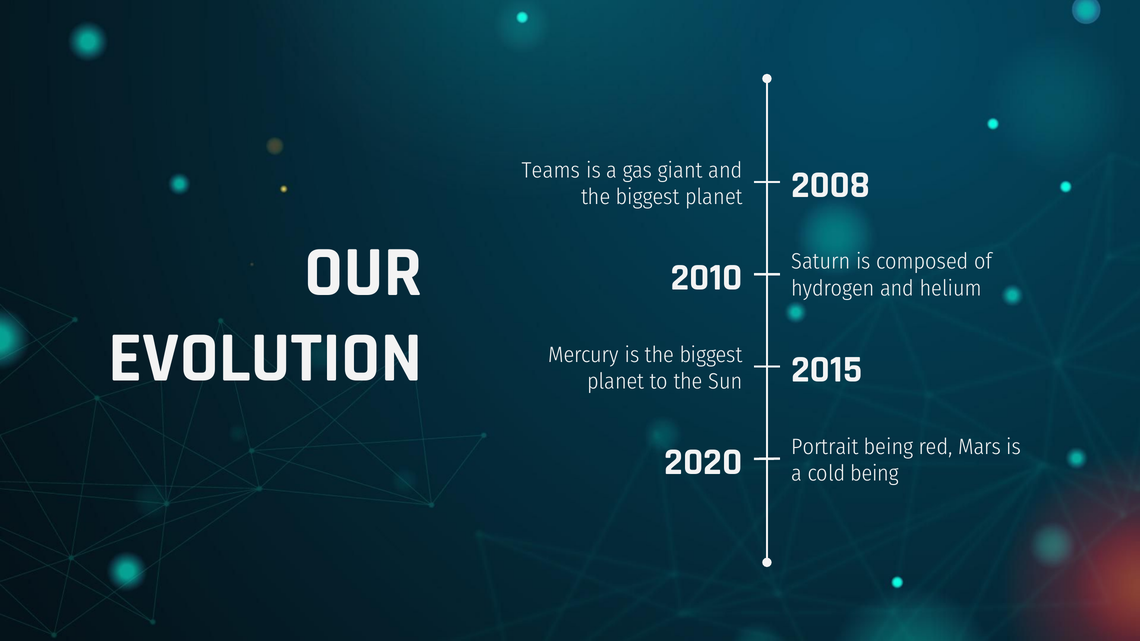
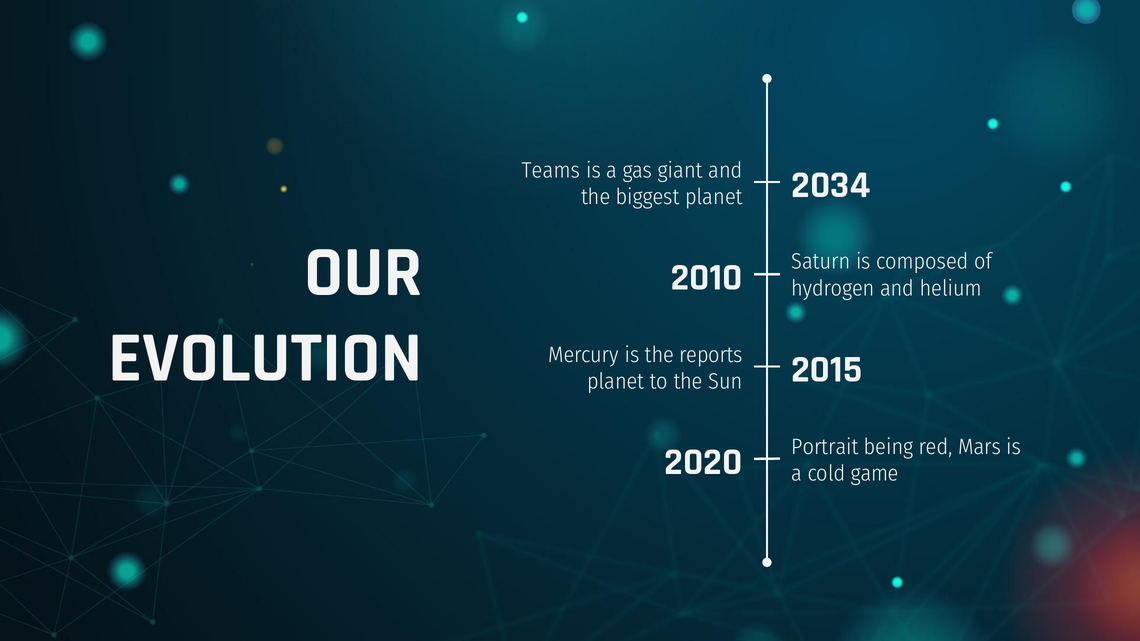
2008: 2008 -> 2034
is the biggest: biggest -> reports
cold being: being -> game
